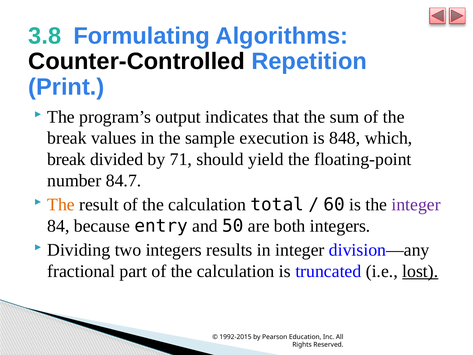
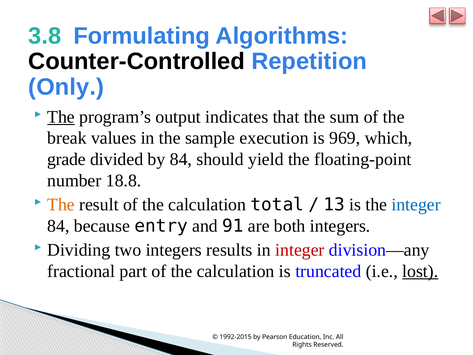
Print: Print -> Only
The at (61, 117) underline: none -> present
848: 848 -> 969
break at (67, 159): break -> grade
by 71: 71 -> 84
84.7: 84.7 -> 18.8
60: 60 -> 13
integer at (416, 205) colour: purple -> blue
50: 50 -> 91
integer at (300, 250) colour: black -> red
